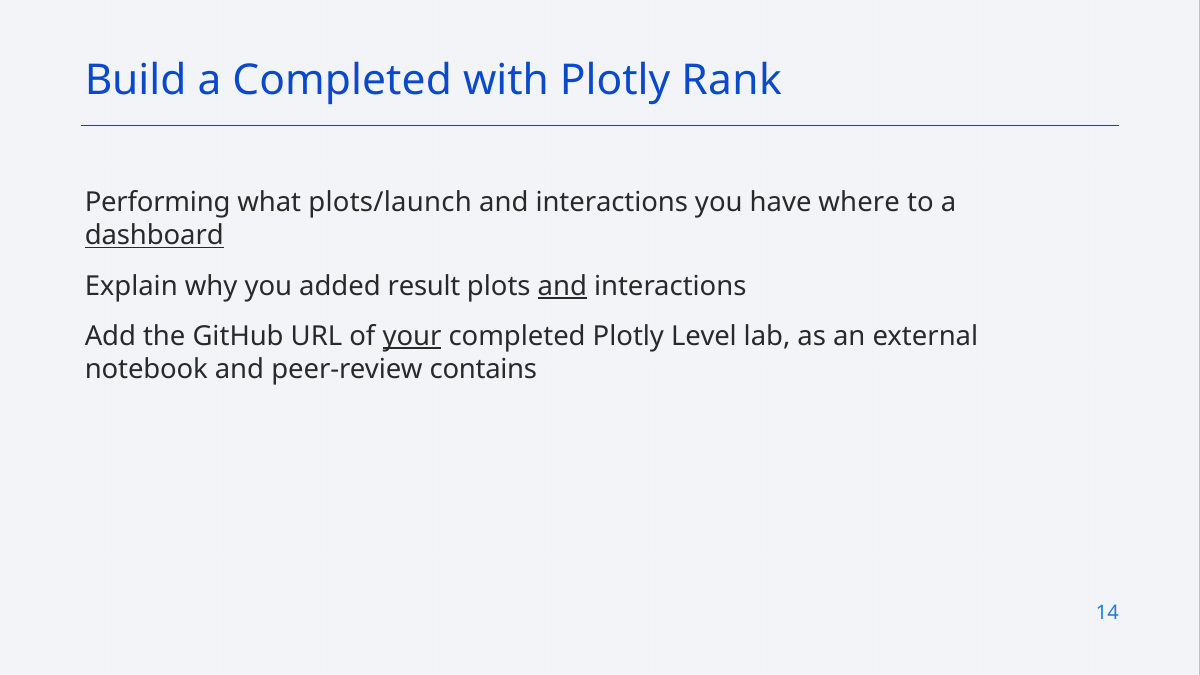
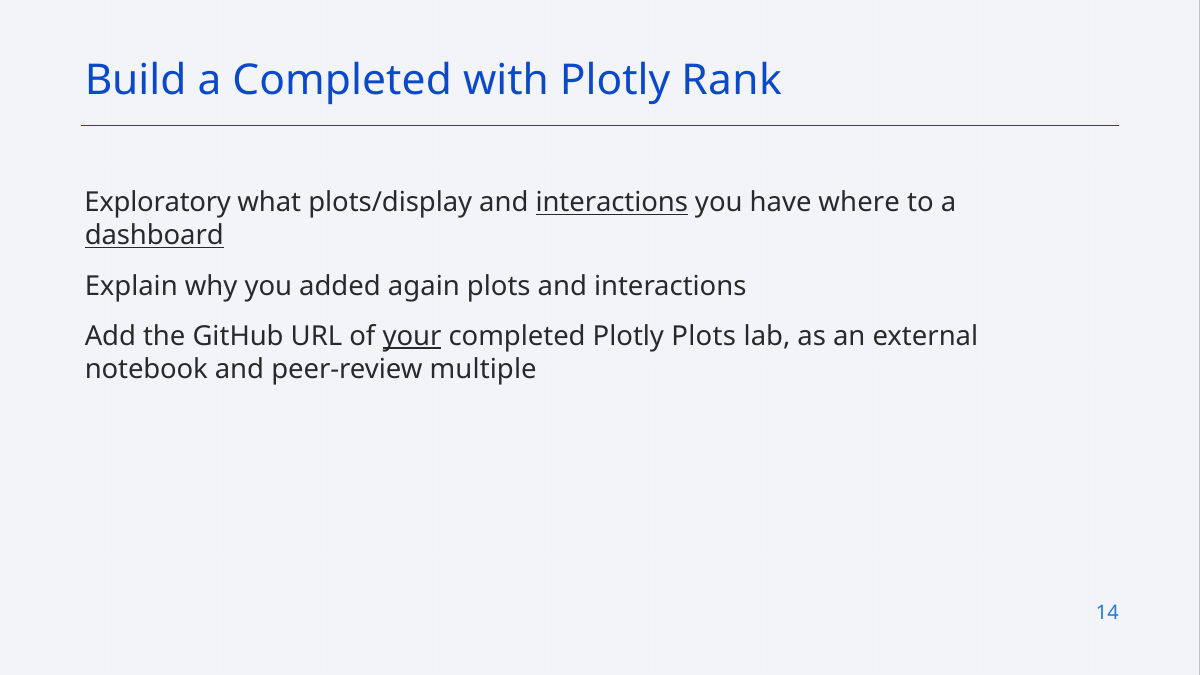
Performing: Performing -> Exploratory
plots/launch: plots/launch -> plots/display
interactions at (612, 203) underline: none -> present
result: result -> again
and at (562, 286) underline: present -> none
Plotly Level: Level -> Plots
contains: contains -> multiple
